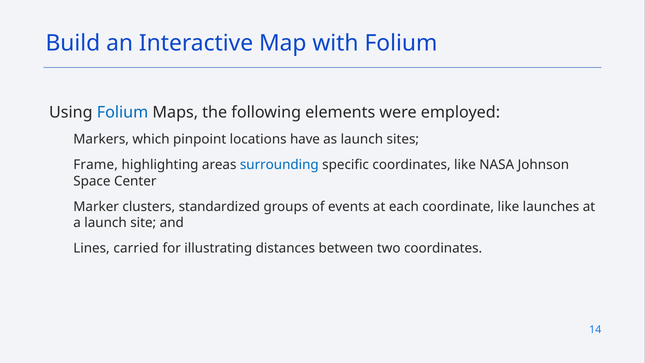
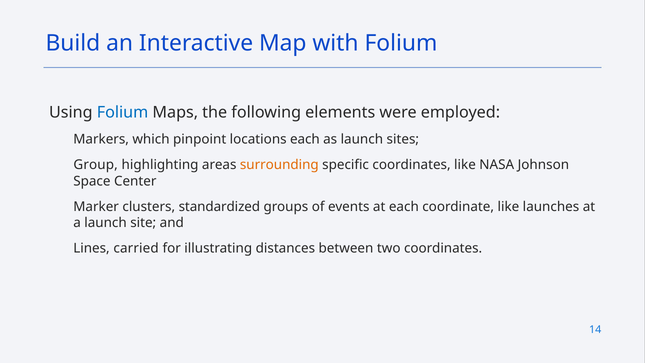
locations have: have -> each
Frame: Frame -> Group
surrounding colour: blue -> orange
